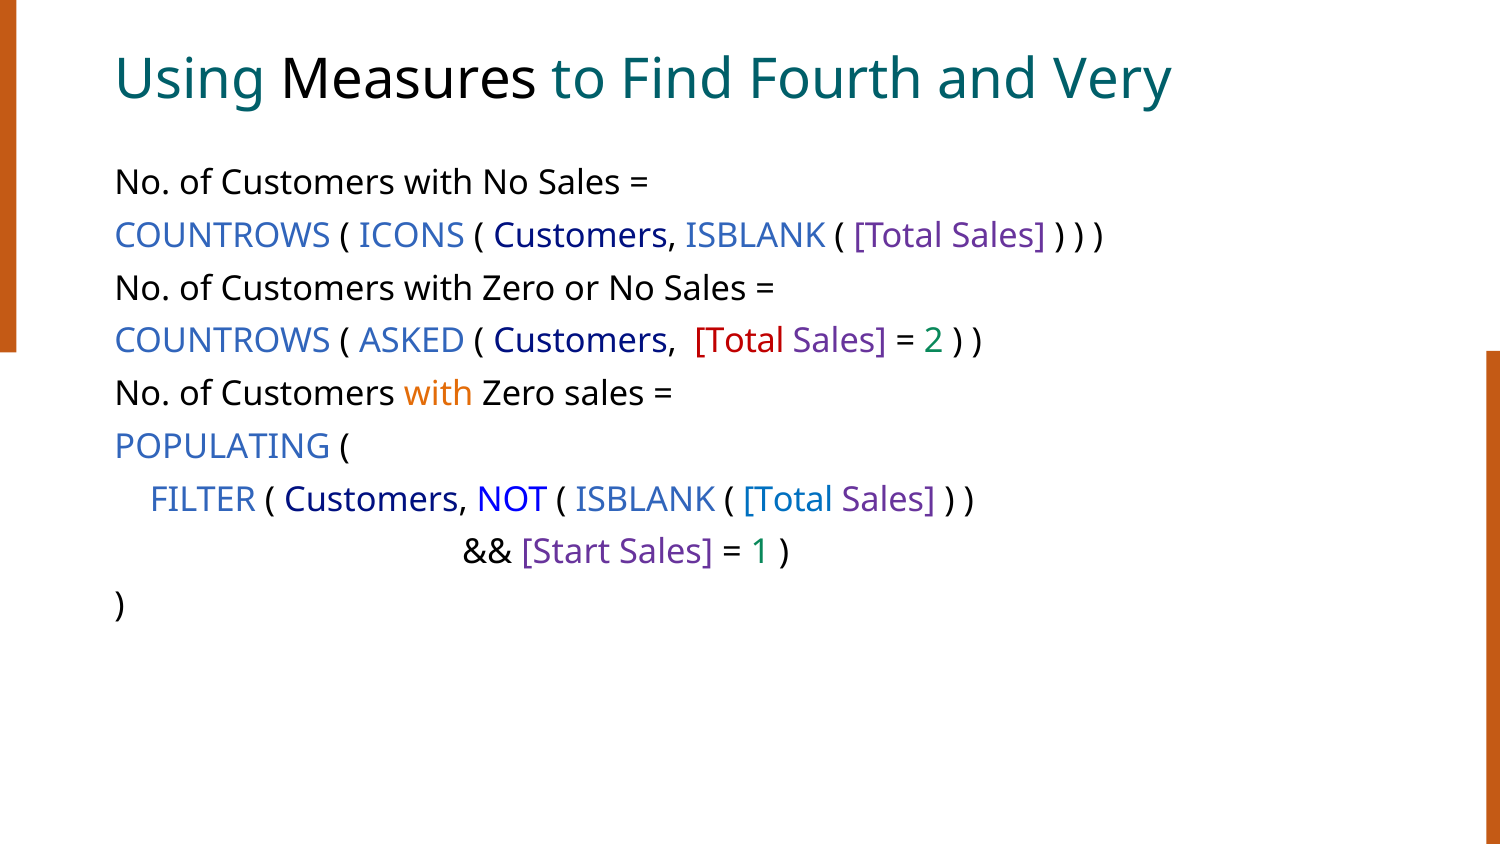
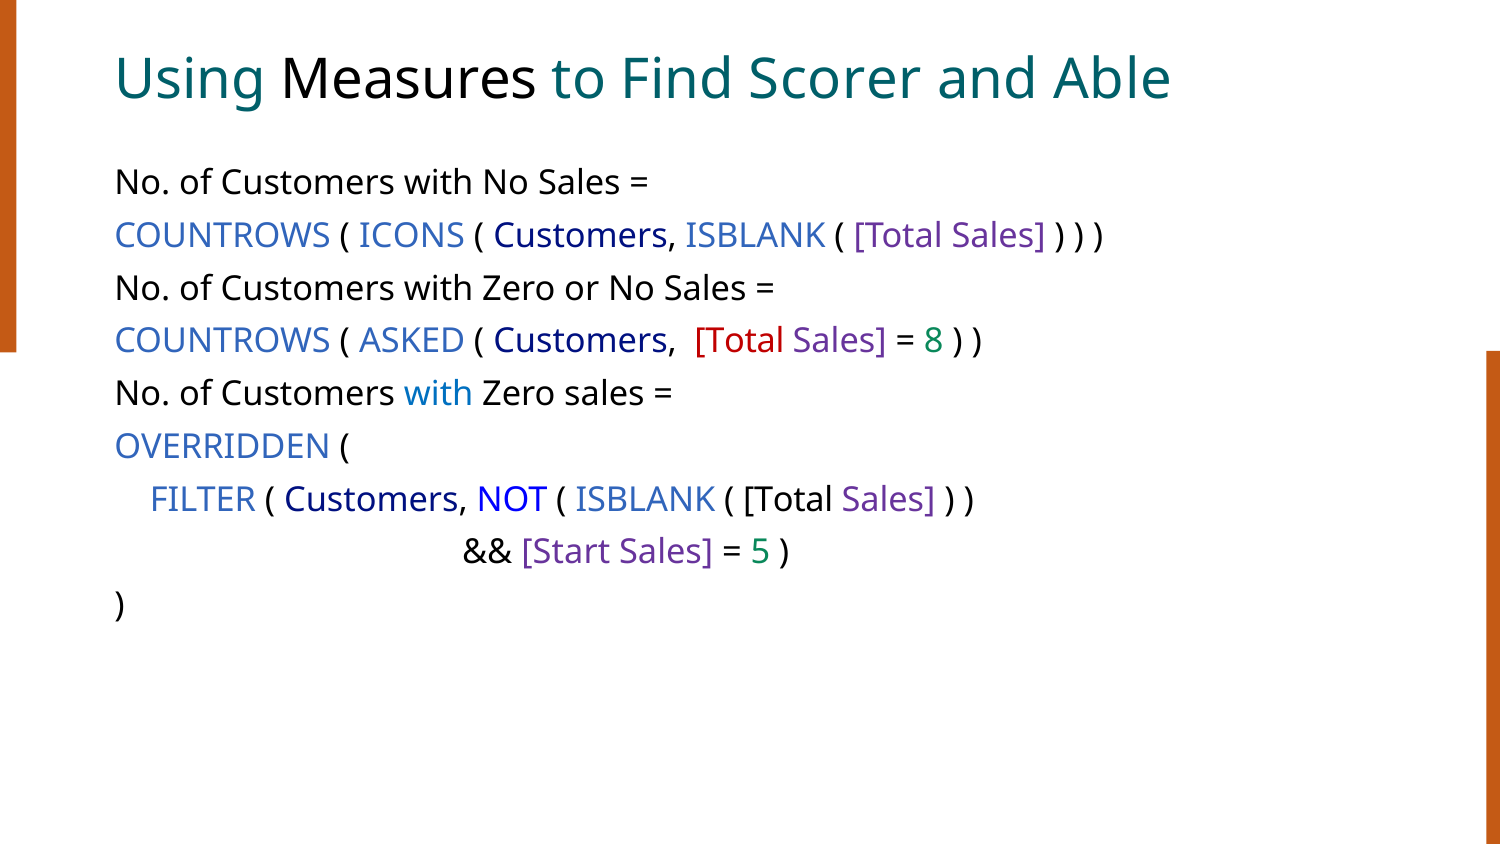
Fourth: Fourth -> Scorer
Very: Very -> Able
2: 2 -> 8
with at (439, 394) colour: orange -> blue
POPULATING: POPULATING -> OVERRIDDEN
Total at (788, 500) colour: blue -> black
1: 1 -> 5
